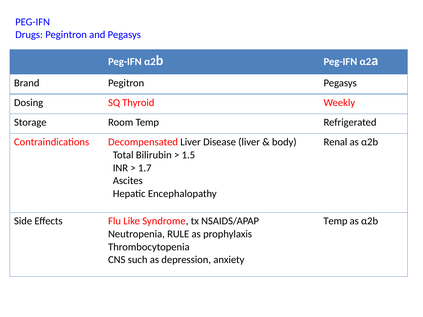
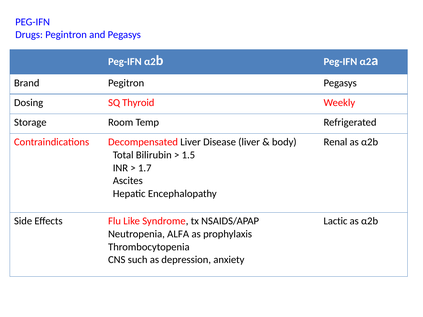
Temp at (335, 221): Temp -> Lactic
RULE: RULE -> ALFA
